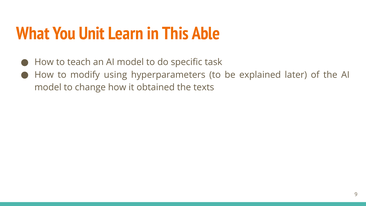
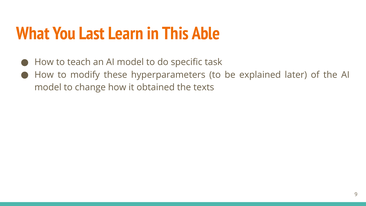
Unit: Unit -> Last
using: using -> these
